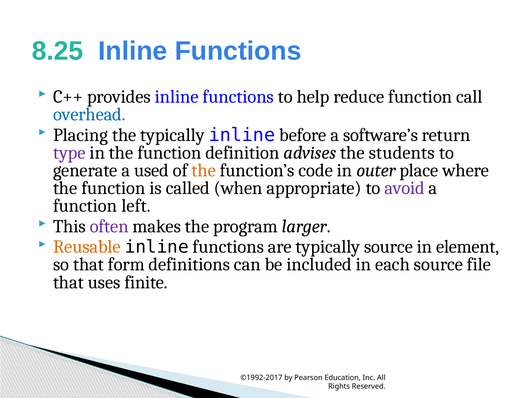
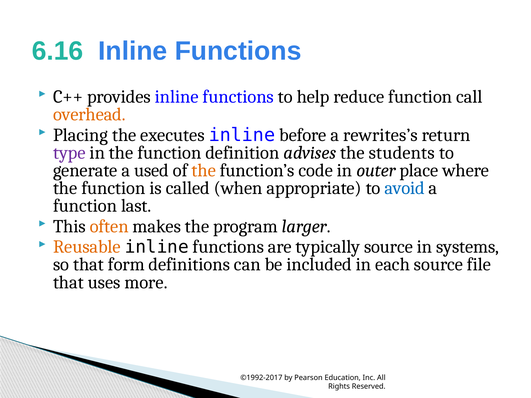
8.25: 8.25 -> 6.16
overhead colour: blue -> orange
the typically: typically -> executes
software’s: software’s -> rewrites’s
avoid colour: purple -> blue
left: left -> last
often colour: purple -> orange
element: element -> systems
finite: finite -> more
